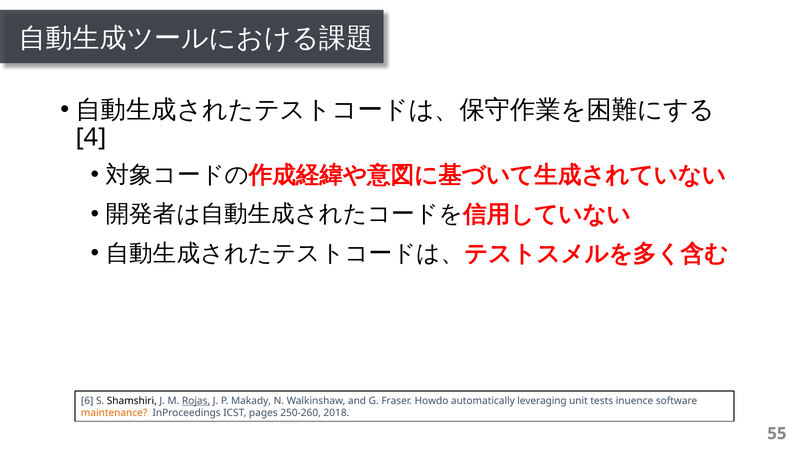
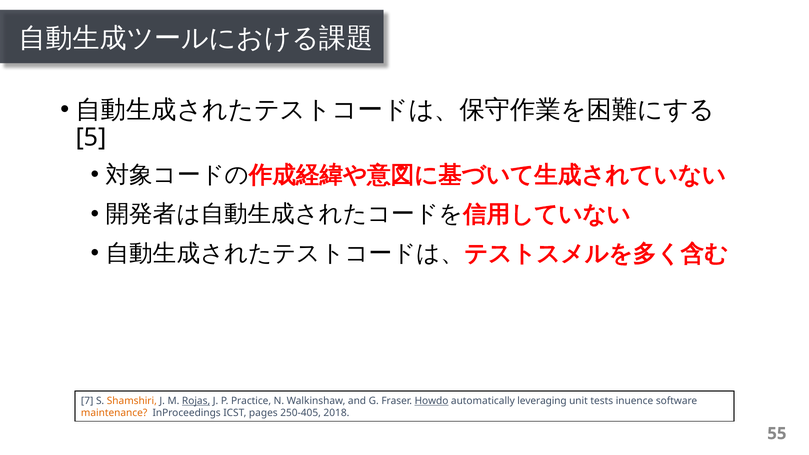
4: 4 -> 5
6: 6 -> 7
Shamshiri colour: black -> orange
Makady: Makady -> Practice
Howdo underline: none -> present
250-260: 250-260 -> 250-405
